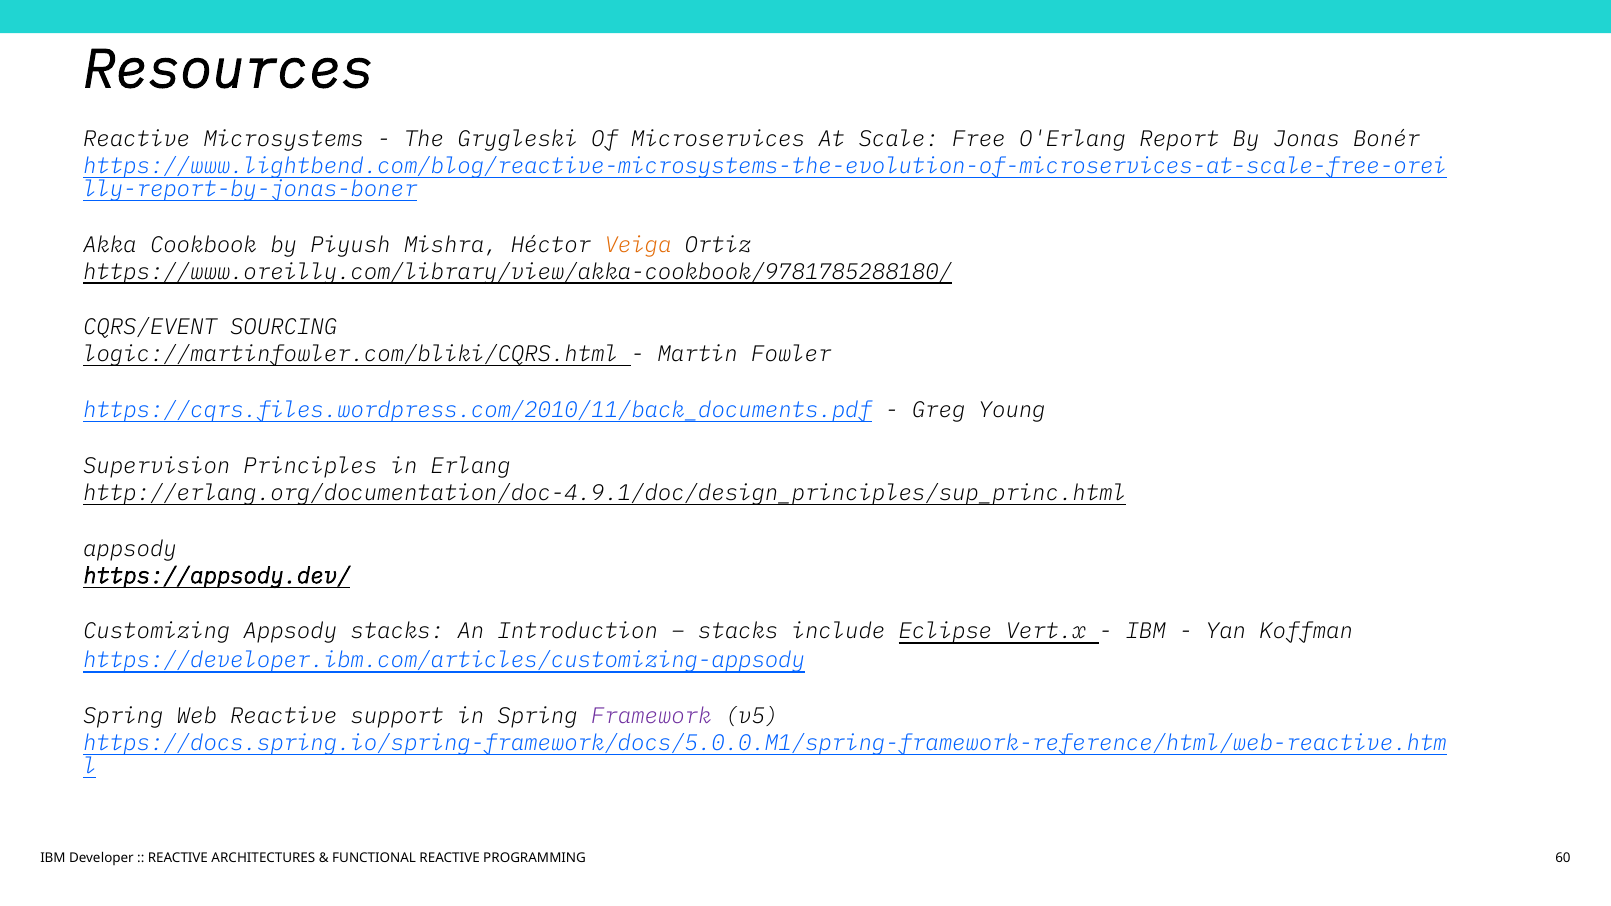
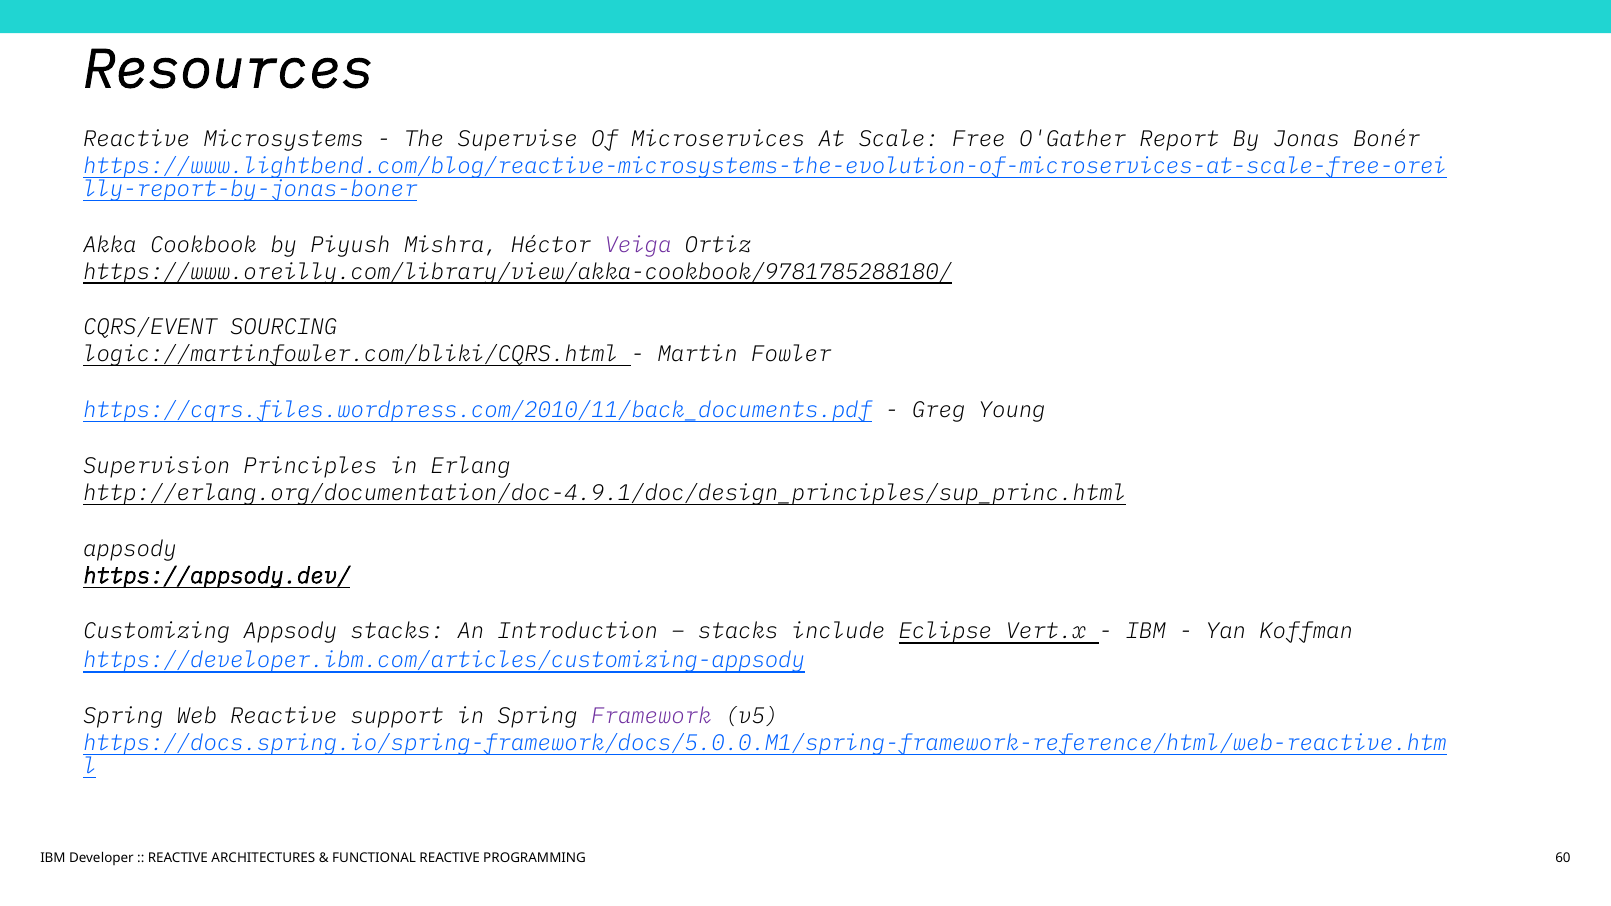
Grygleski: Grygleski -> Supervise
O'Erlang: O'Erlang -> O'Gather
Veiga colour: orange -> purple
